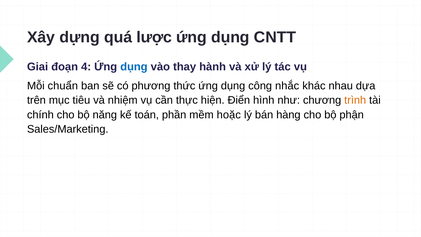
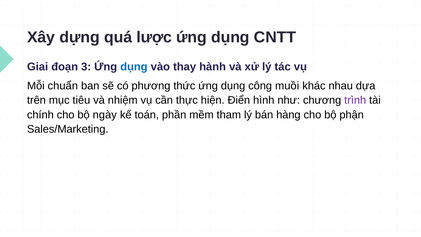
4: 4 -> 3
nhắc: nhắc -> muồi
trình colour: orange -> purple
năng: năng -> ngày
hoặc: hoặc -> tham
